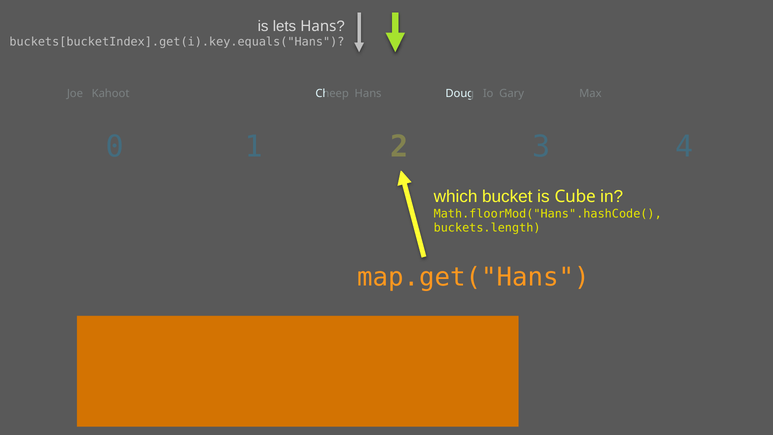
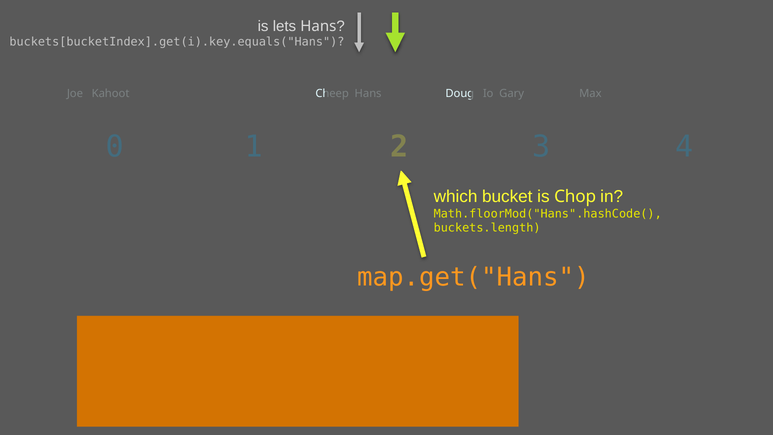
Cube: Cube -> Chop
